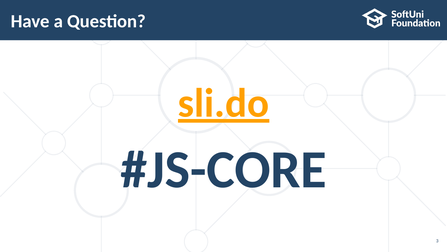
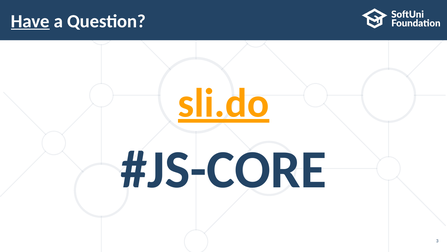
Have underline: none -> present
